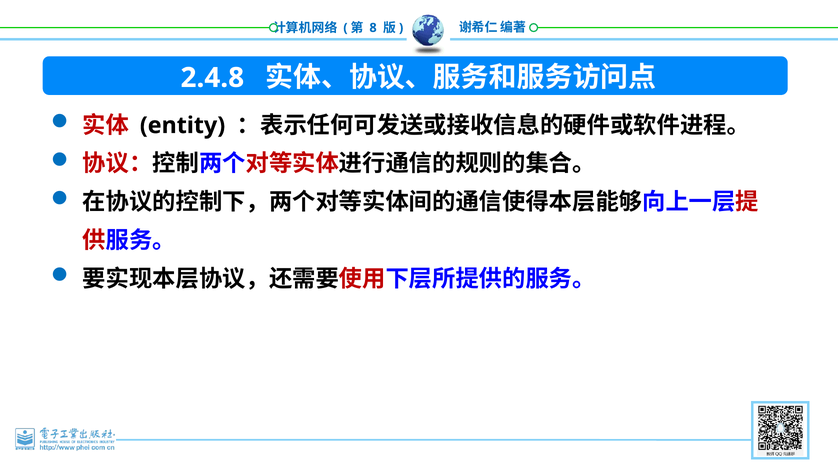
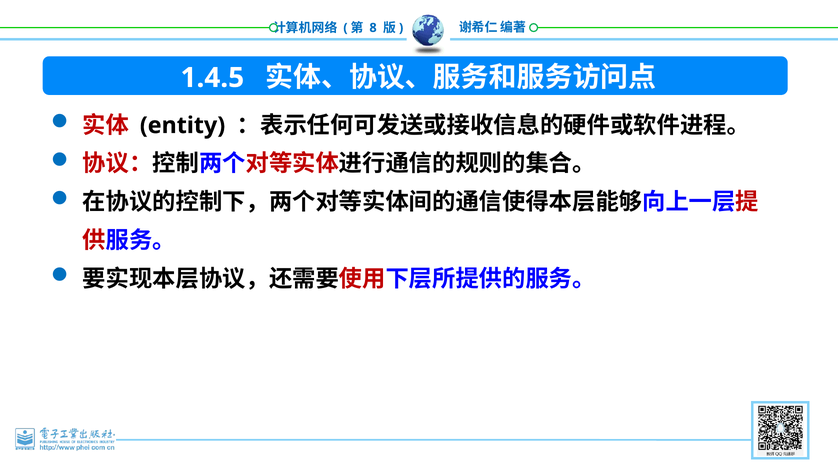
2.4.8: 2.4.8 -> 1.4.5
